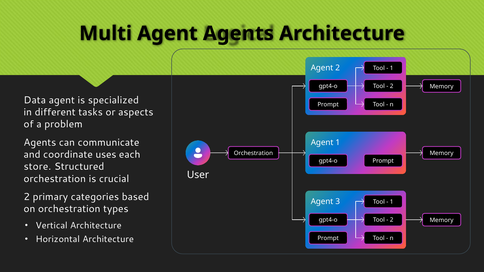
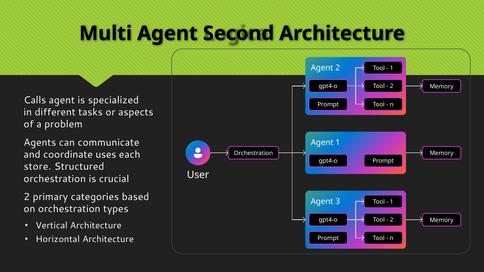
Agent Agents: Agents -> Second
Data: Data -> Calls
